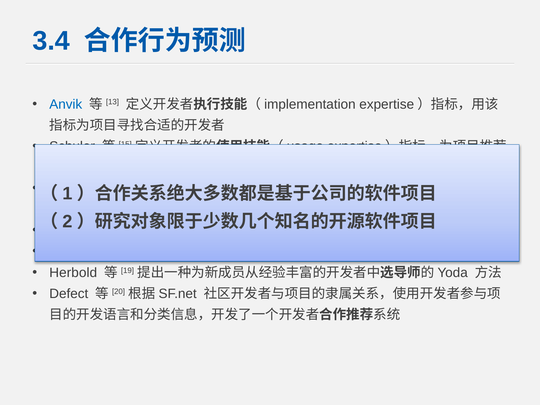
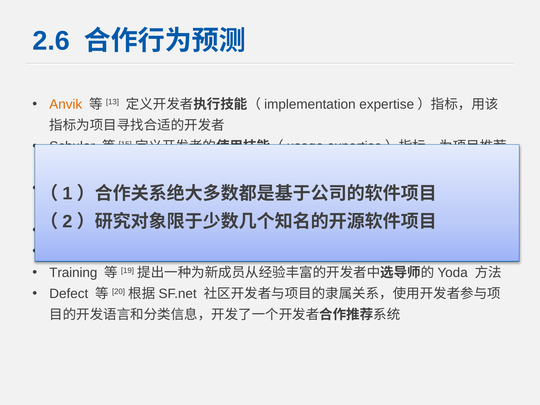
3.4: 3.4 -> 2.6
Anvik colour: blue -> orange
Herbold: Herbold -> Training
